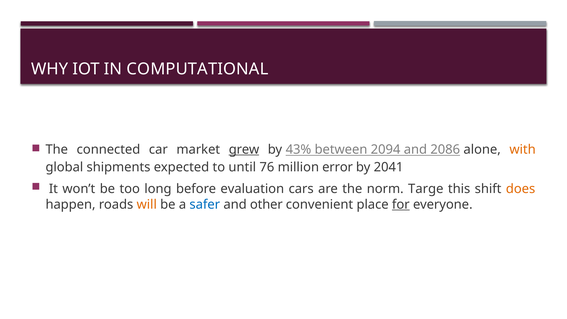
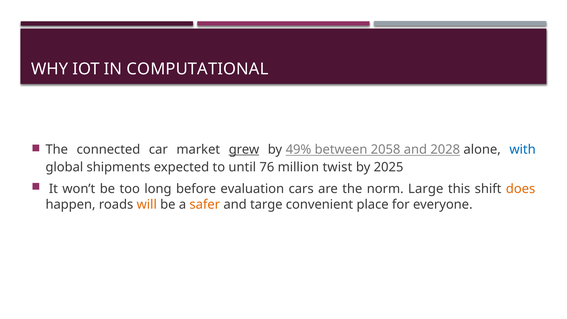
43%: 43% -> 49%
2094: 2094 -> 2058
2086: 2086 -> 2028
with colour: orange -> blue
error: error -> twist
2041: 2041 -> 2025
Targe: Targe -> Large
safer colour: blue -> orange
other: other -> targe
for underline: present -> none
